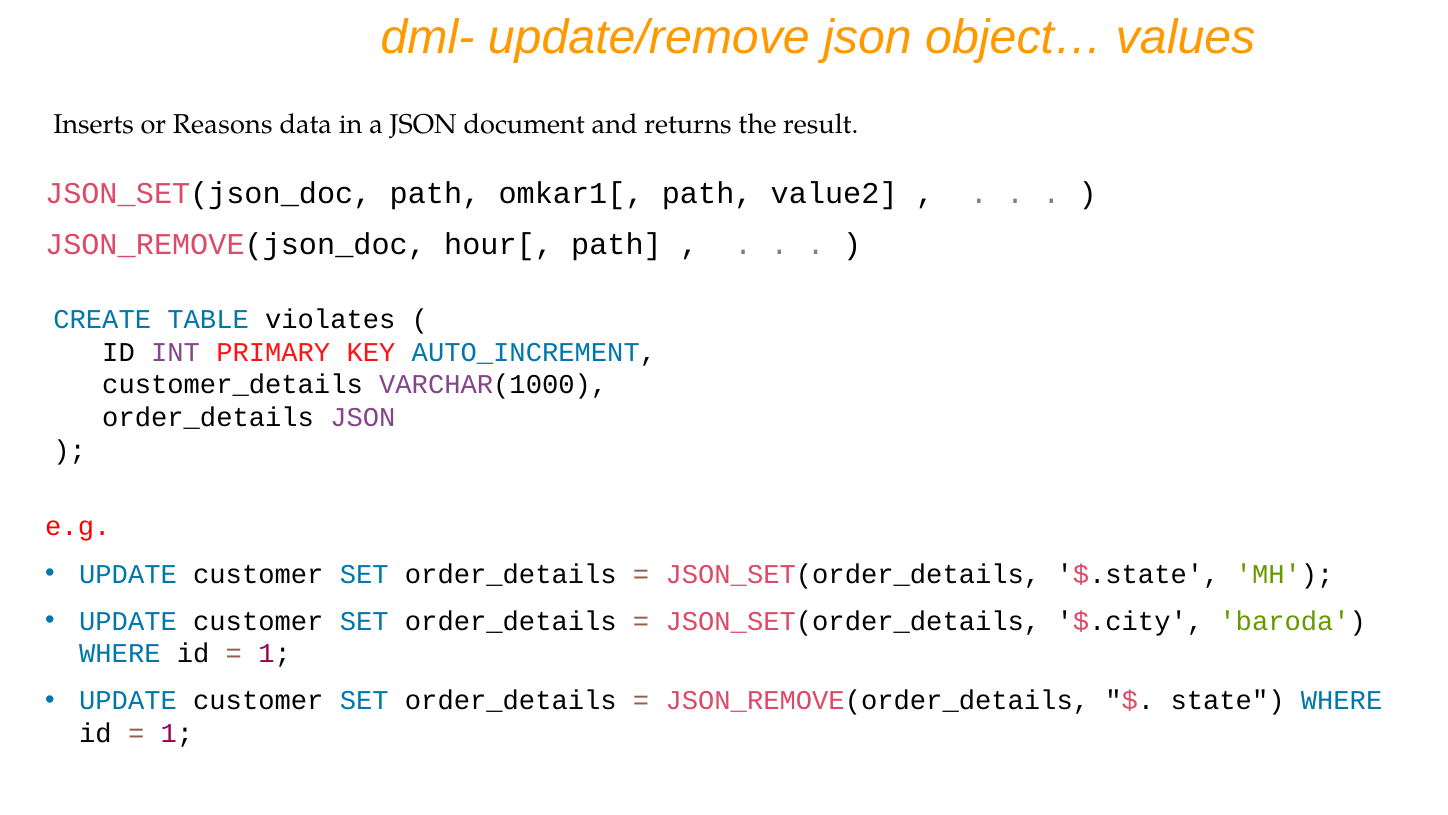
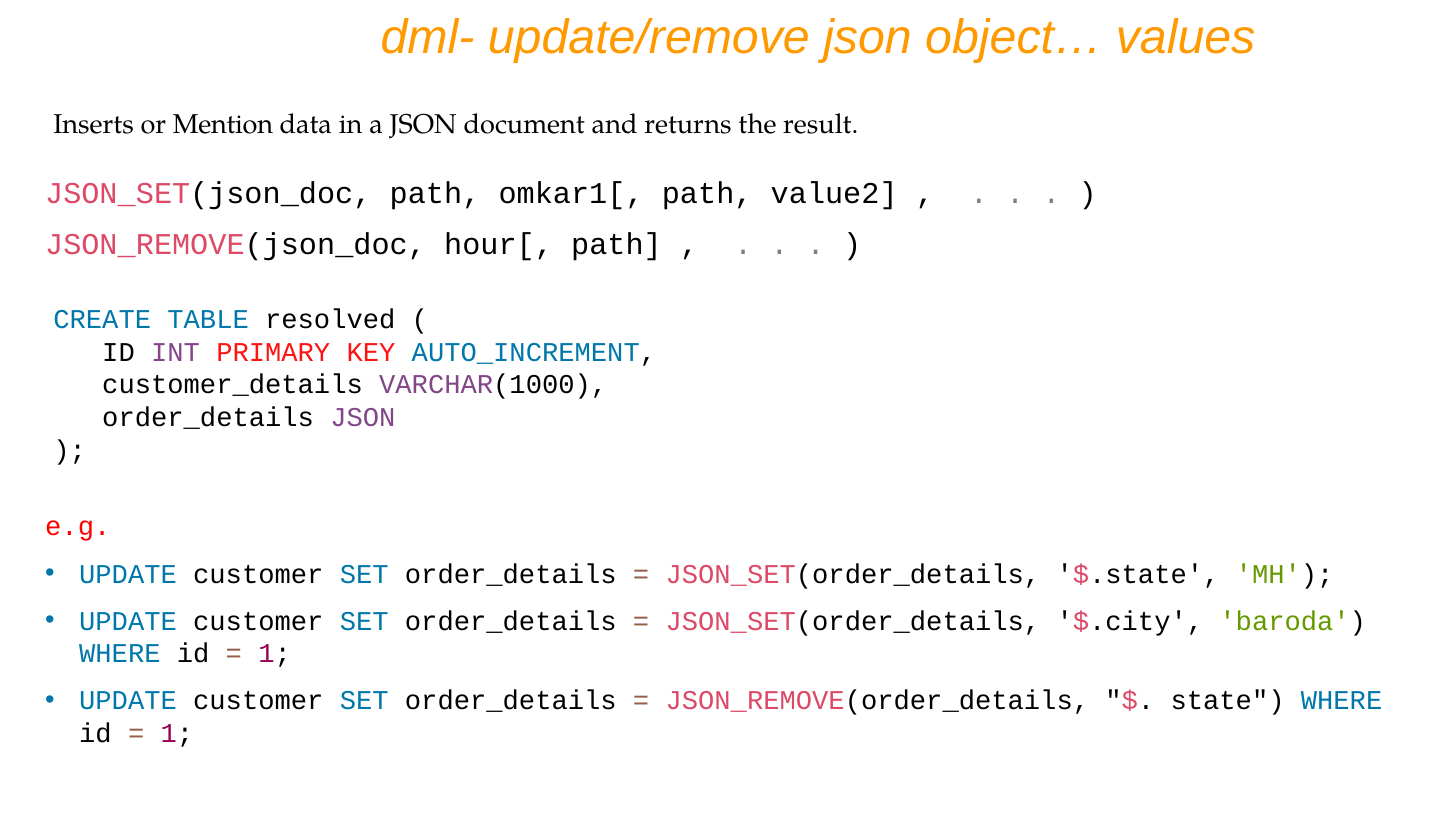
Reasons: Reasons -> Mention
violates: violates -> resolved
